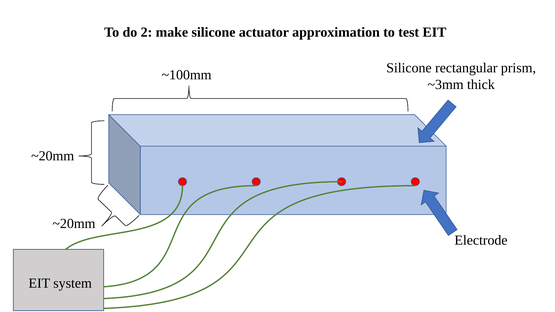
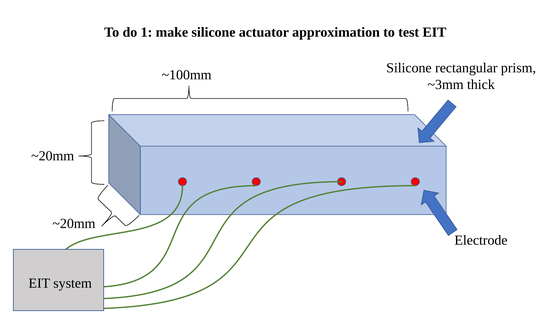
2: 2 -> 1
